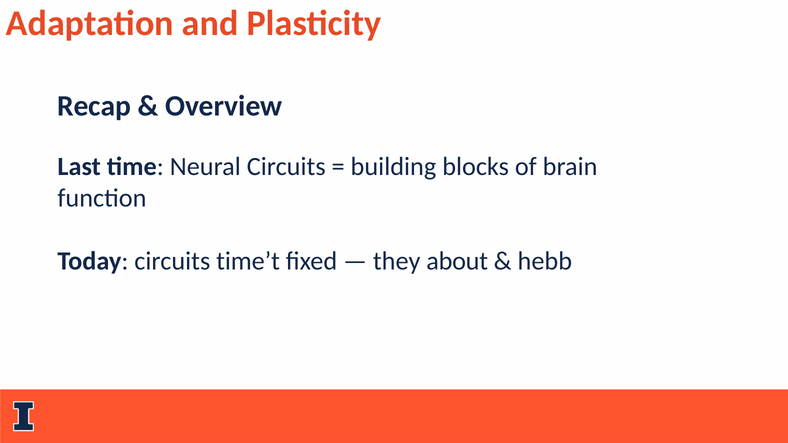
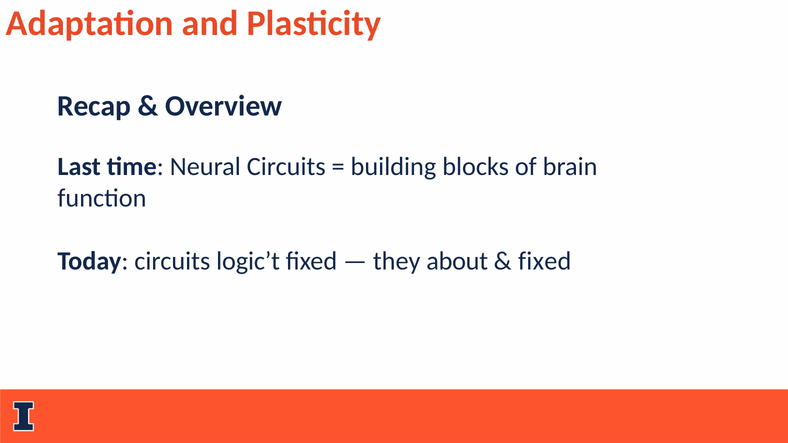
time’t: time’t -> logic’t
hebb at (545, 261): hebb -> fixed
